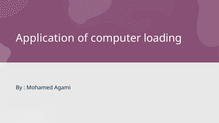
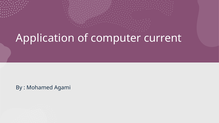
loading: loading -> current
